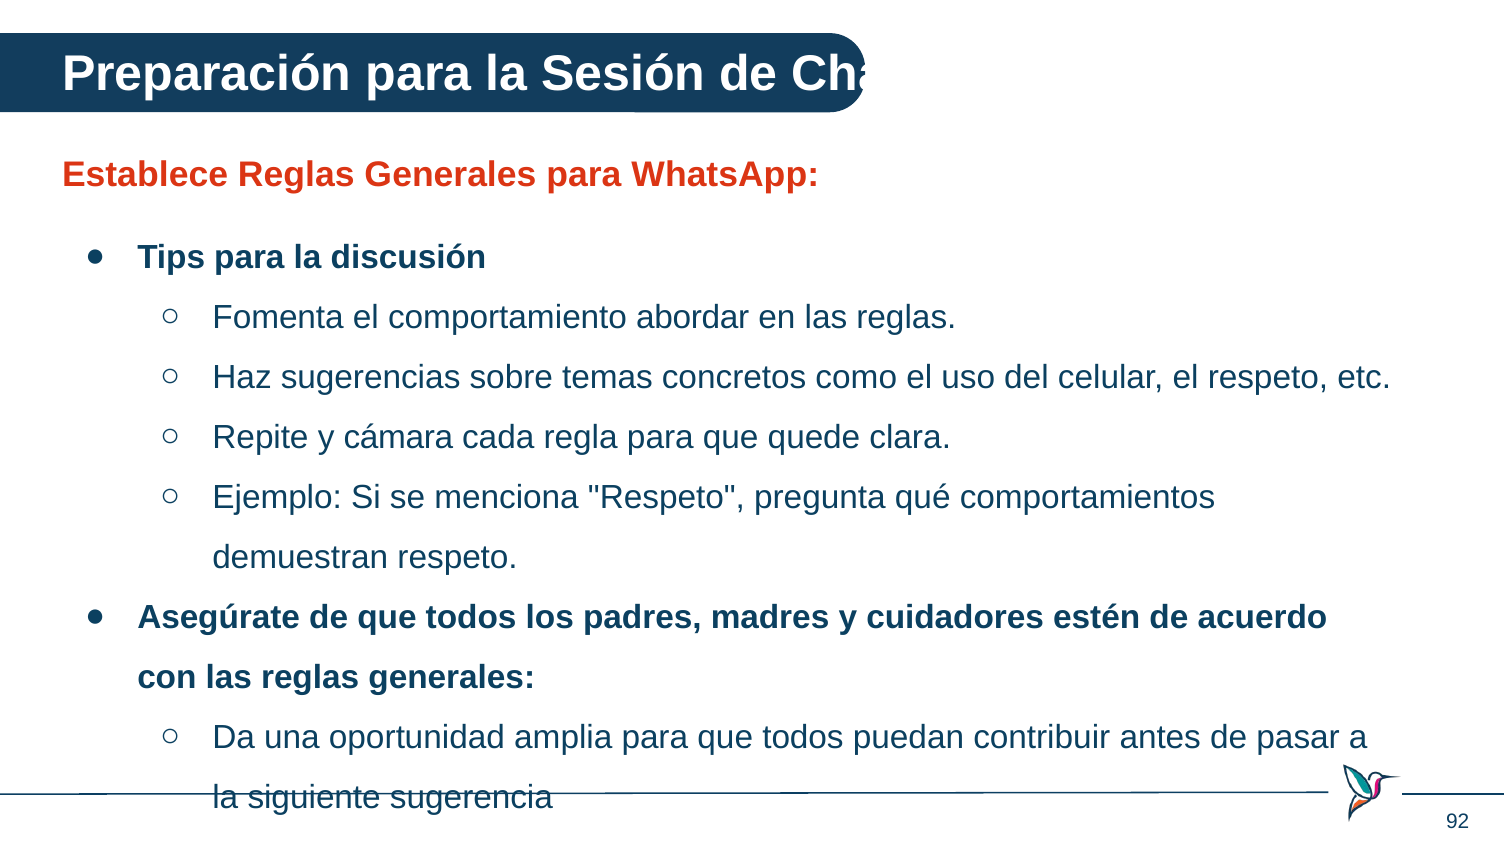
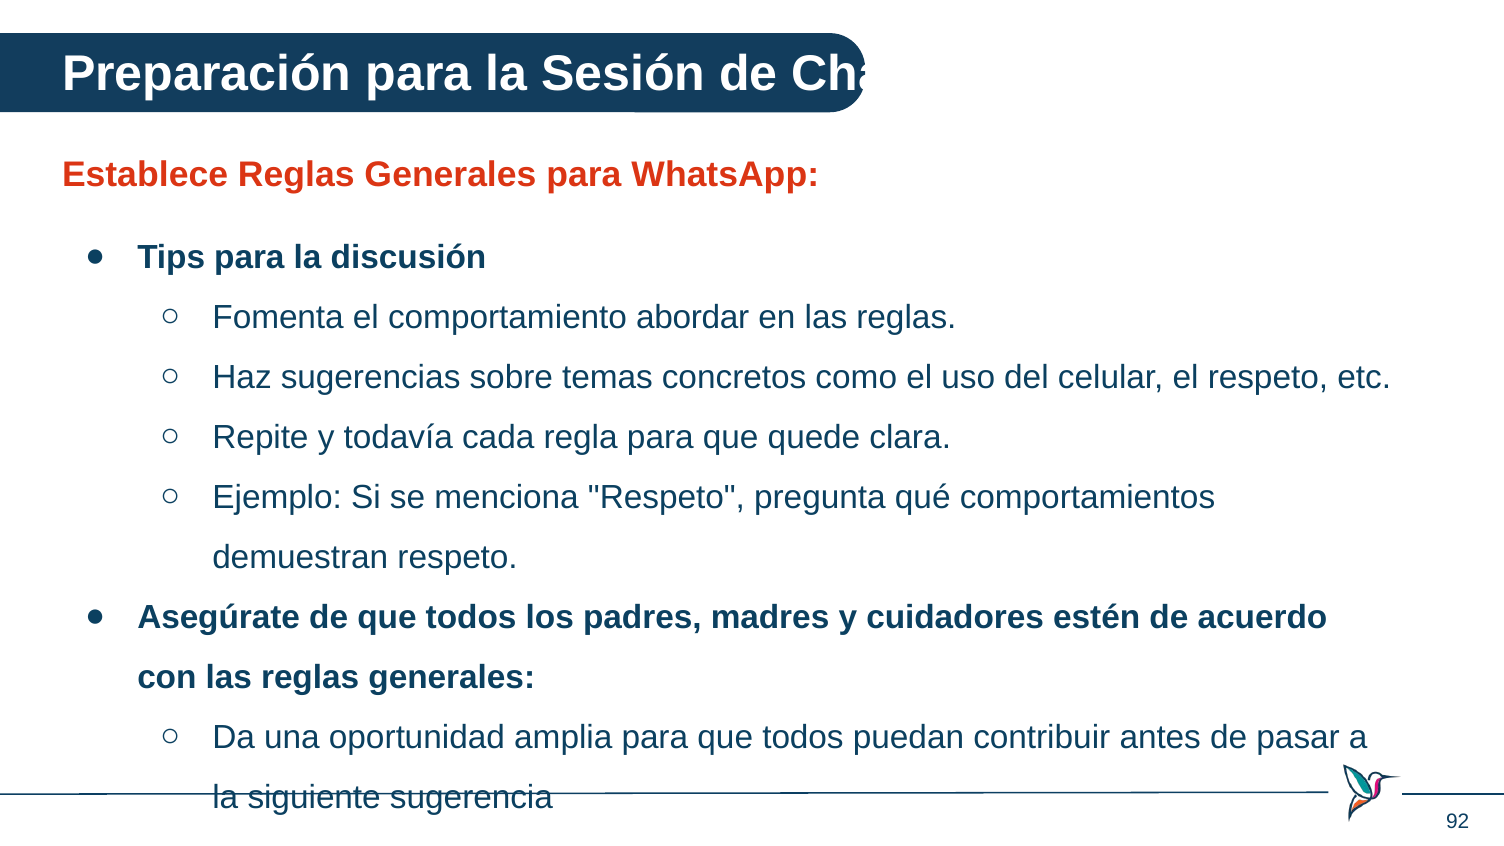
cámara: cámara -> todavía
